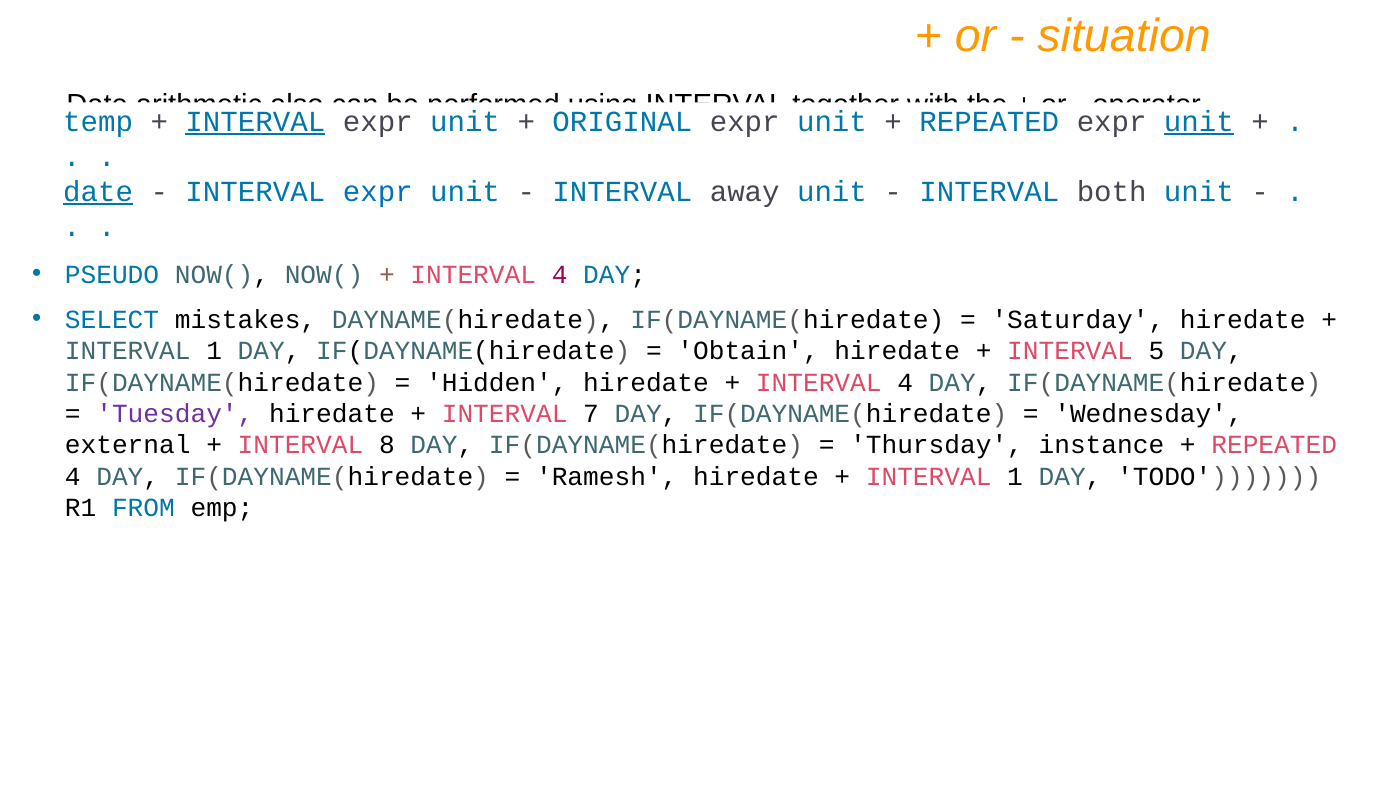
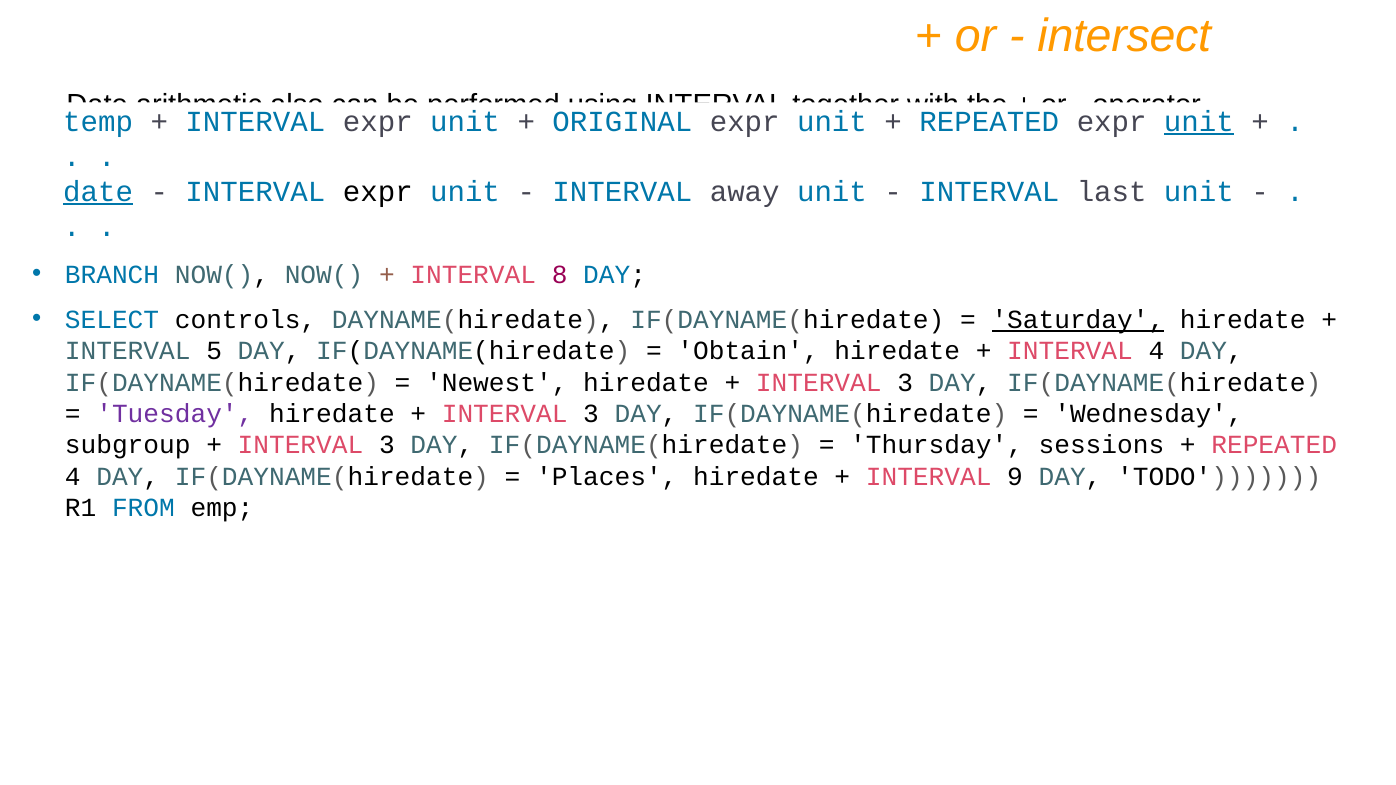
situation: situation -> intersect
INTERVAL at (255, 122) underline: present -> none
expr at (378, 192) colour: blue -> black
both: both -> last
PSEUDO: PSEUDO -> BRANCH
4 at (560, 275): 4 -> 8
mistakes: mistakes -> controls
Saturday underline: none -> present
1 at (214, 351): 1 -> 5
INTERVAL 5: 5 -> 4
Hidden: Hidden -> Newest
4 at (905, 383): 4 -> 3
7 at (591, 414): 7 -> 3
external: external -> subgroup
8 at (387, 445): 8 -> 3
instance: instance -> sessions
Ramesh: Ramesh -> Places
1 at (1015, 477): 1 -> 9
